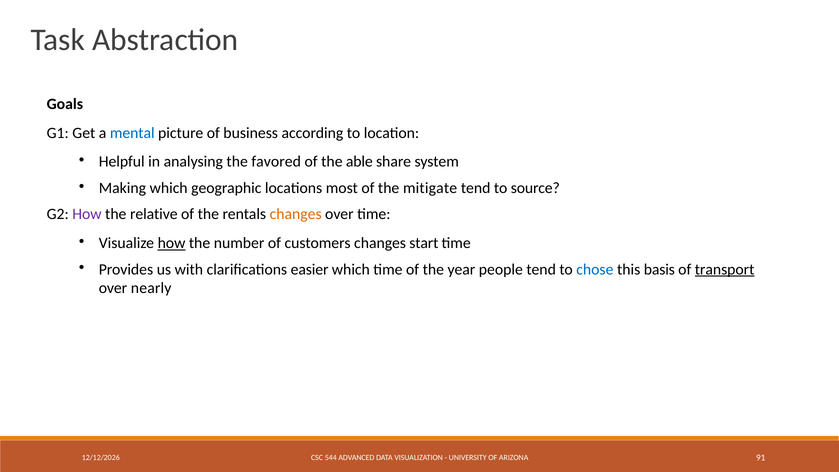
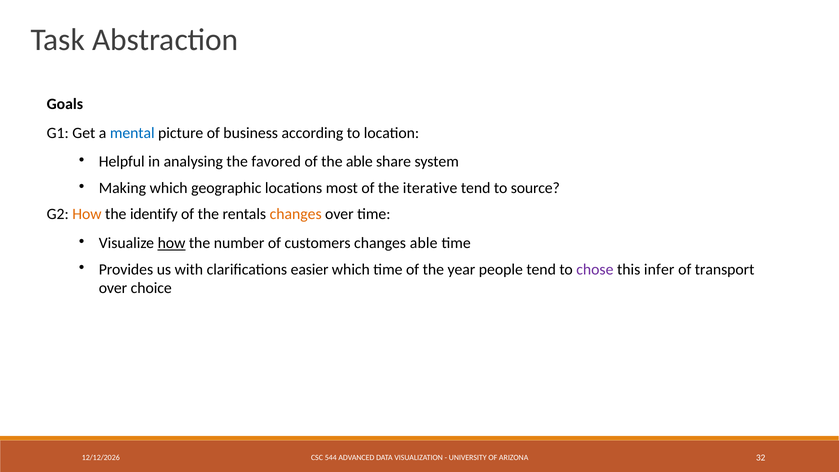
mitigate: mitigate -> iterative
How at (87, 214) colour: purple -> orange
relative: relative -> identify
changes start: start -> able
chose colour: blue -> purple
basis: basis -> infer
transport underline: present -> none
nearly: nearly -> choice
91: 91 -> 32
